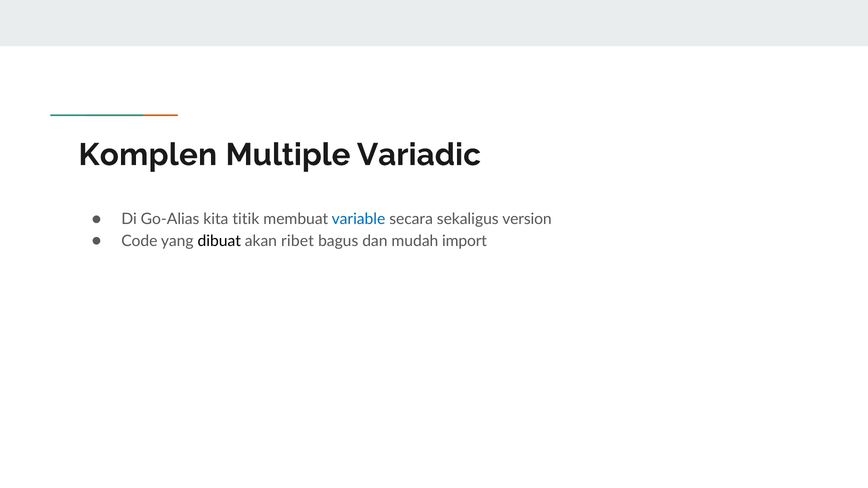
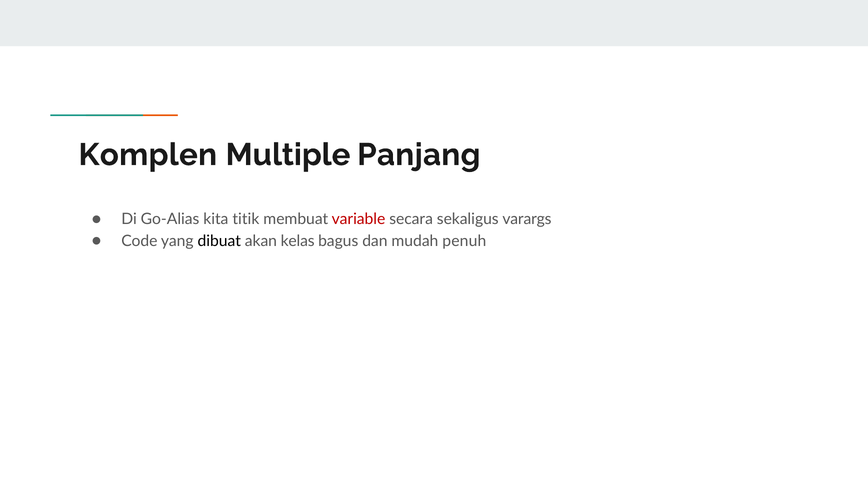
Variadic: Variadic -> Panjang
variable colour: blue -> red
version: version -> varargs
ribet: ribet -> kelas
import: import -> penuh
